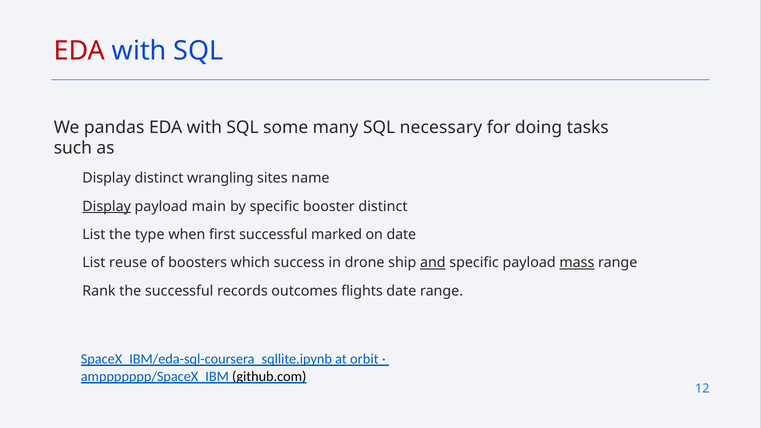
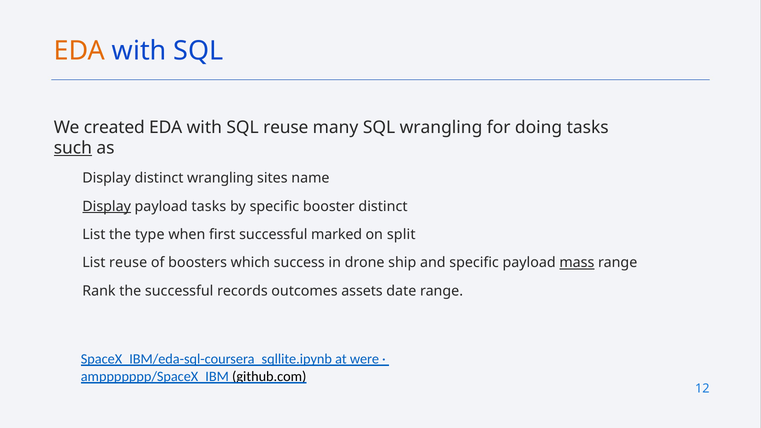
EDA at (79, 51) colour: red -> orange
pandas: pandas -> created
SQL some: some -> reuse
SQL necessary: necessary -> wrangling
such underline: none -> present
payload main: main -> tasks
on date: date -> split
and underline: present -> none
flights: flights -> assets
orbit: orbit -> were
